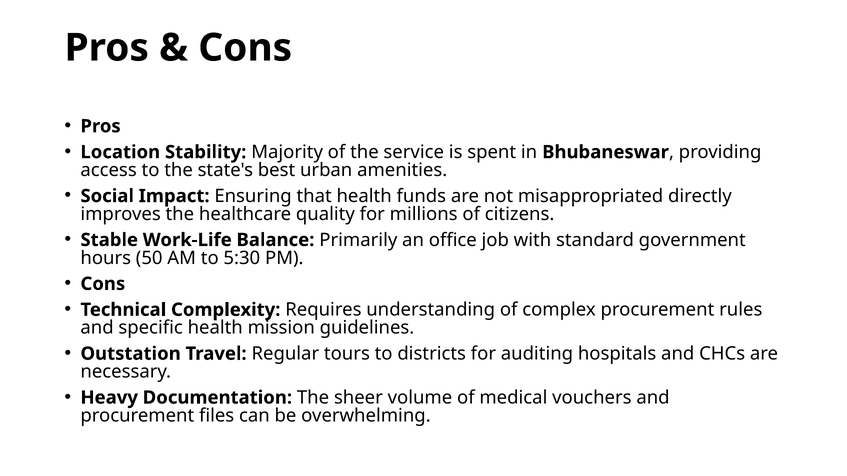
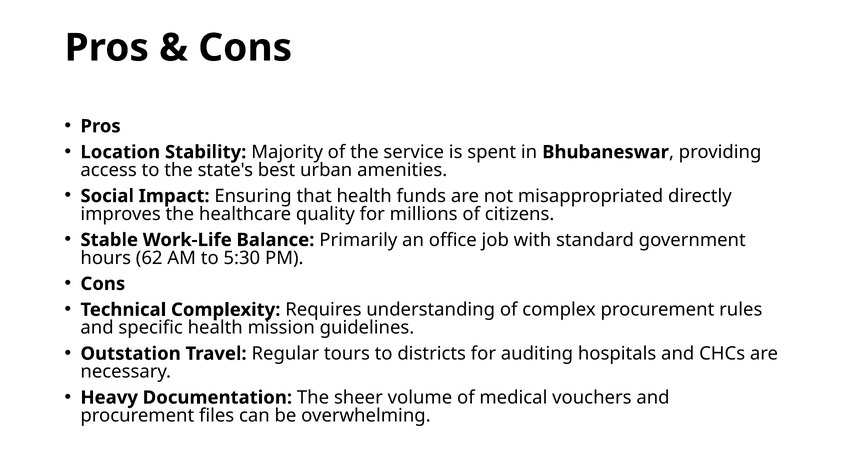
50: 50 -> 62
